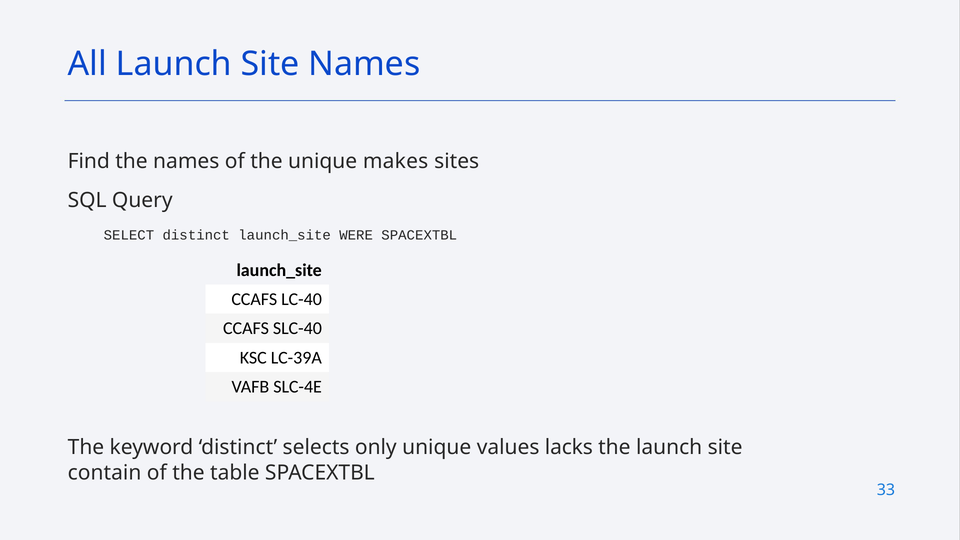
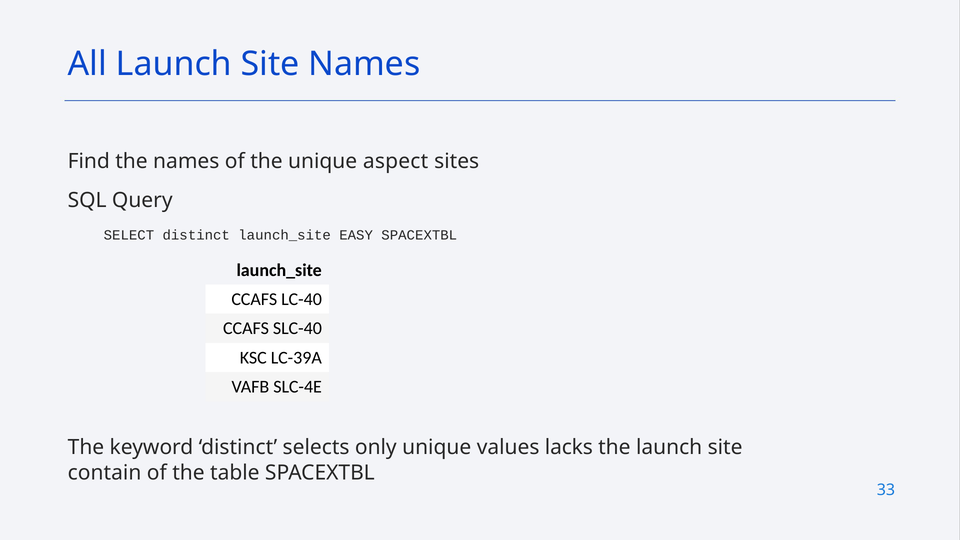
makes: makes -> aspect
WERE: WERE -> EASY
